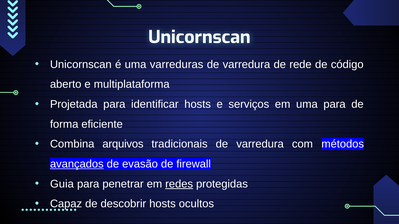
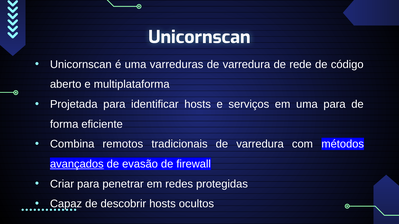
arquivos: arquivos -> remotos
Guia: Guia -> Criar
redes underline: present -> none
